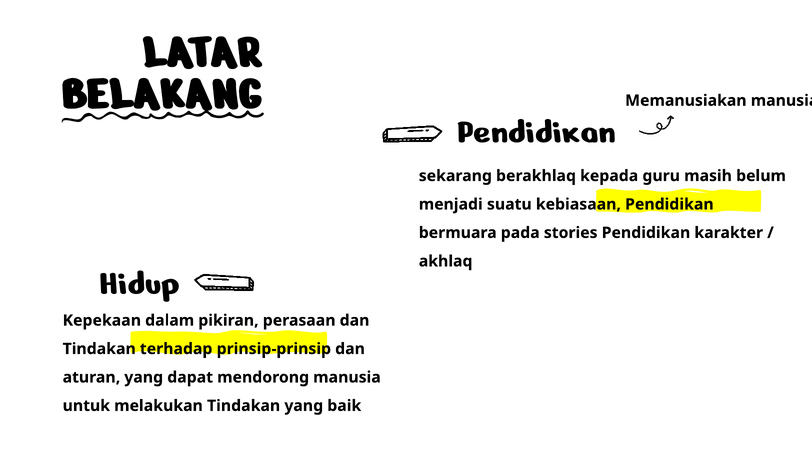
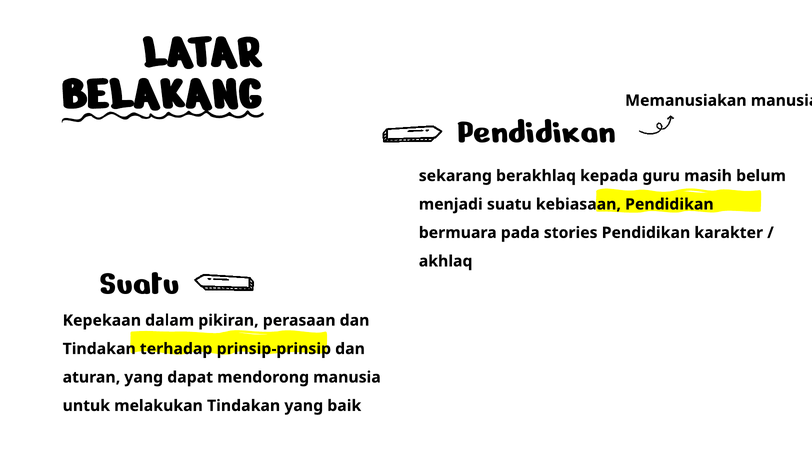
Hidup at (140, 282): Hidup -> Suatu
